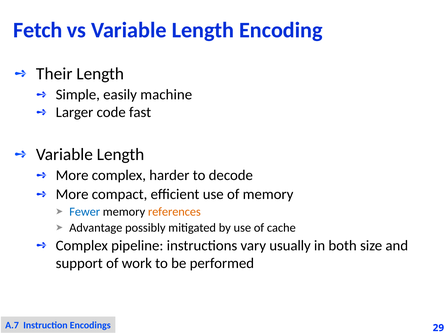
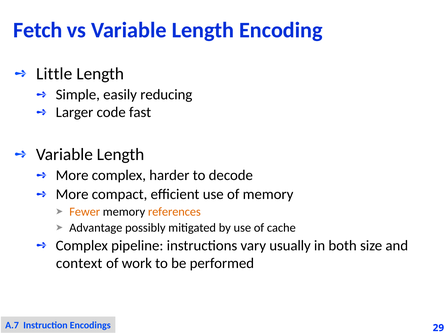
Their: Their -> Little
machine: machine -> reducing
Fewer colour: blue -> orange
support: support -> context
